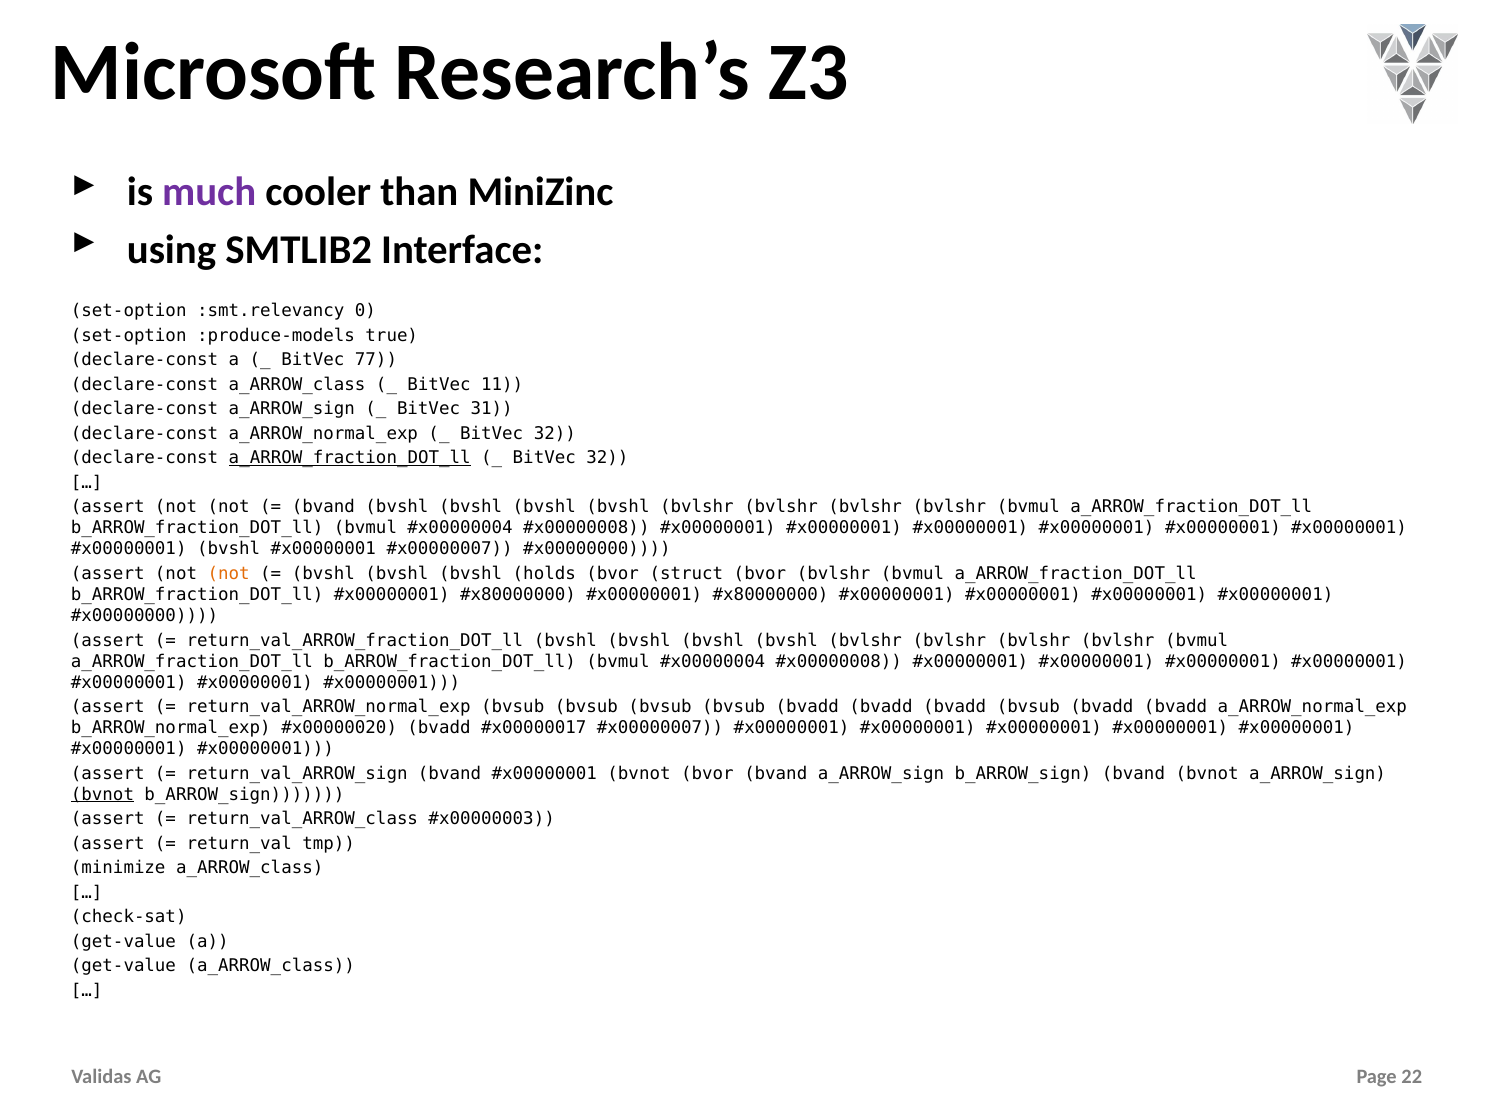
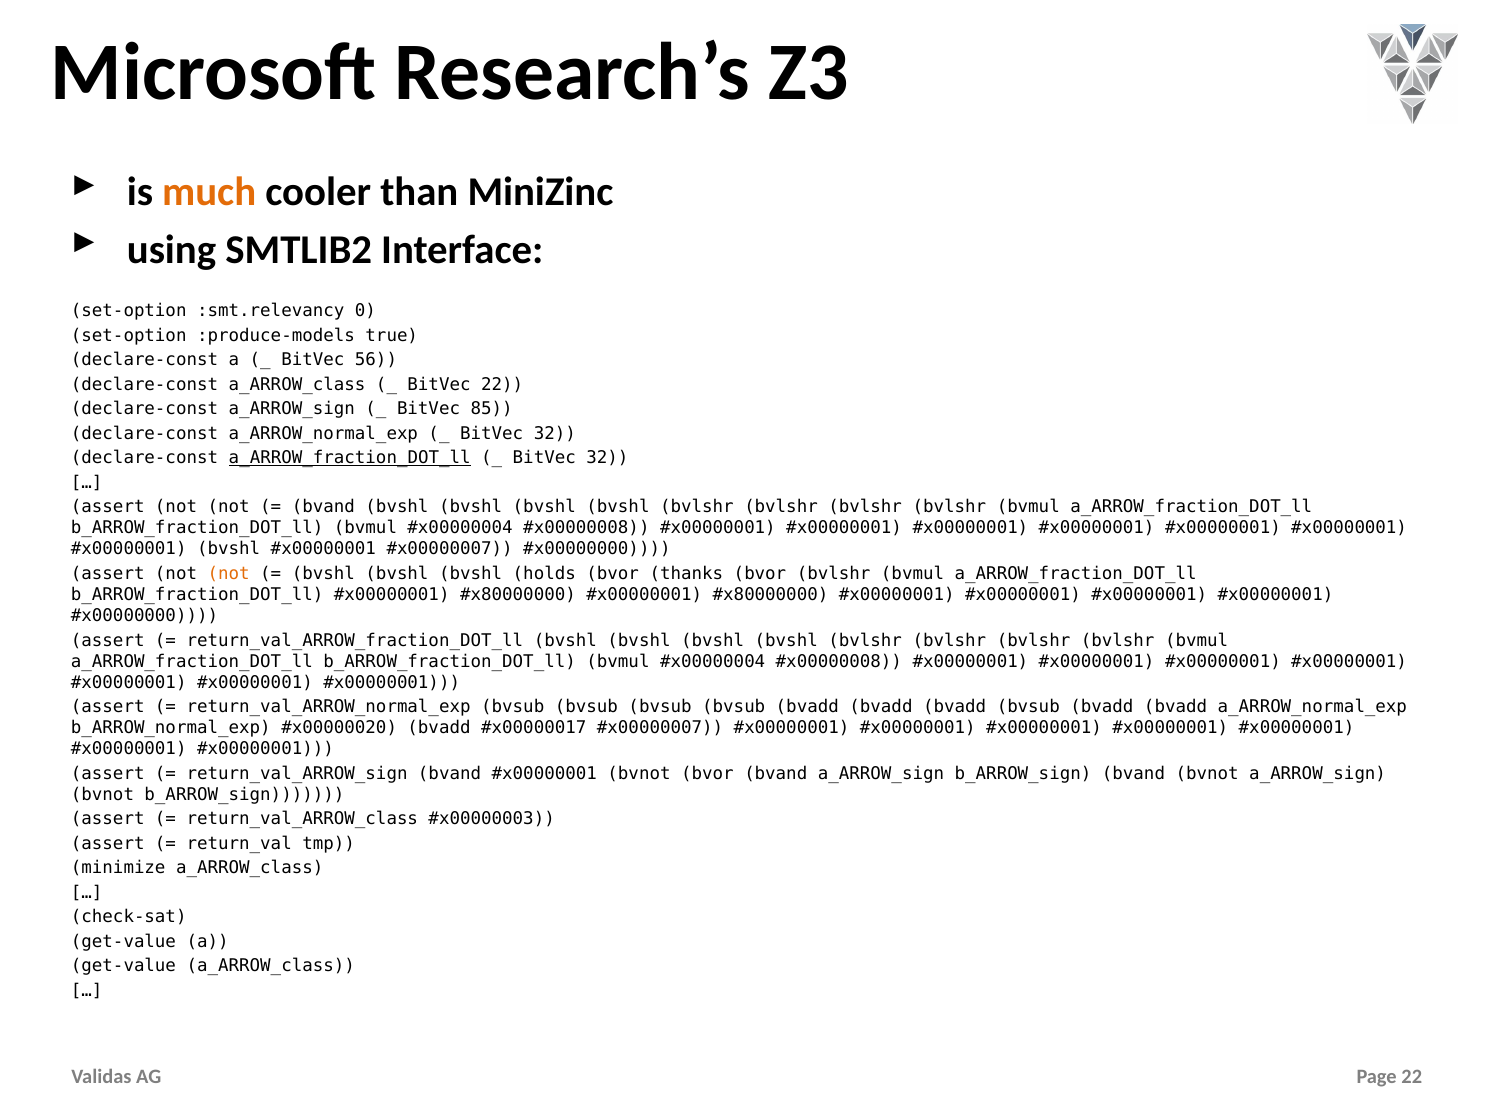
much colour: purple -> orange
77: 77 -> 56
BitVec 11: 11 -> 22
31: 31 -> 85
struct: struct -> thanks
bvnot at (102, 794) underline: present -> none
